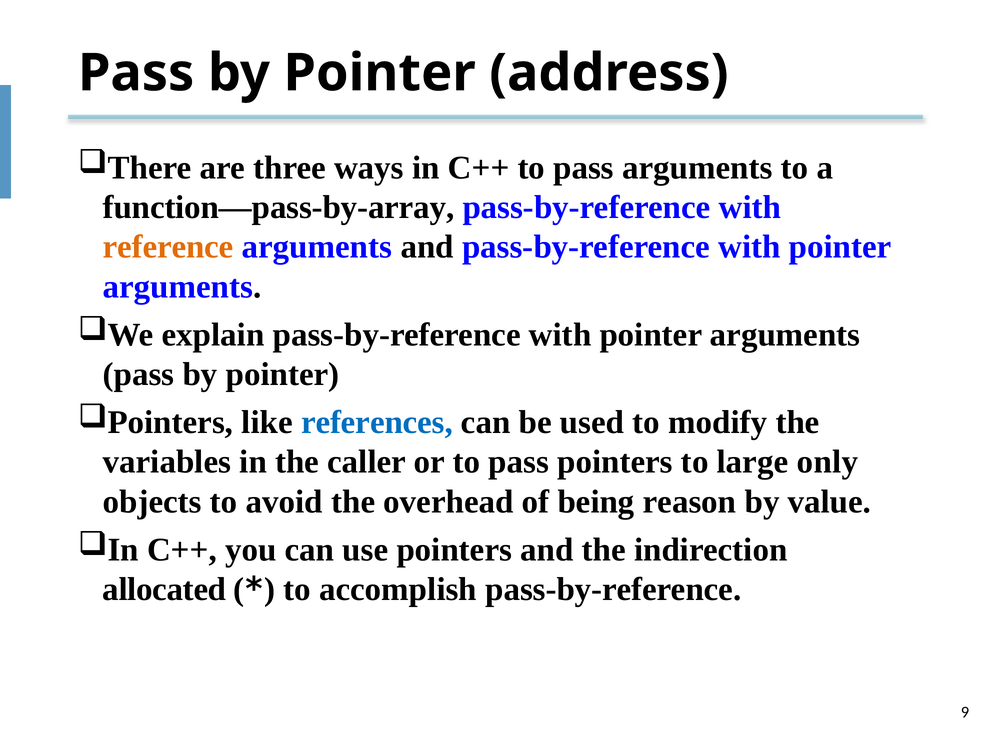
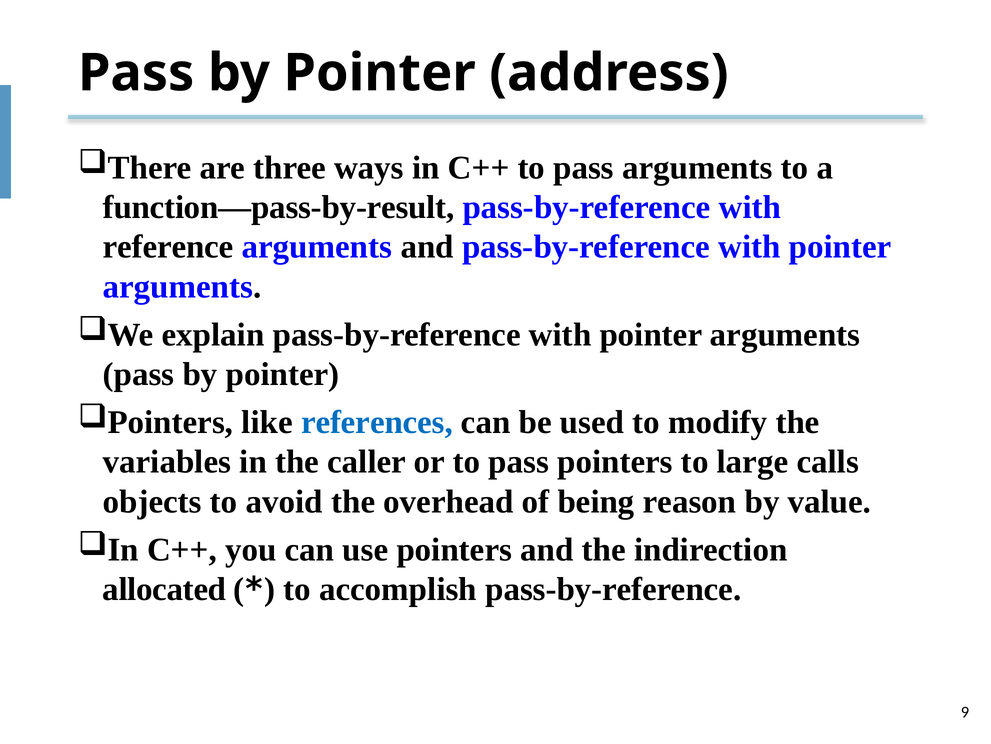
function—pass-by-array: function—pass-by-array -> function—pass-by-result
reference colour: orange -> black
only: only -> calls
